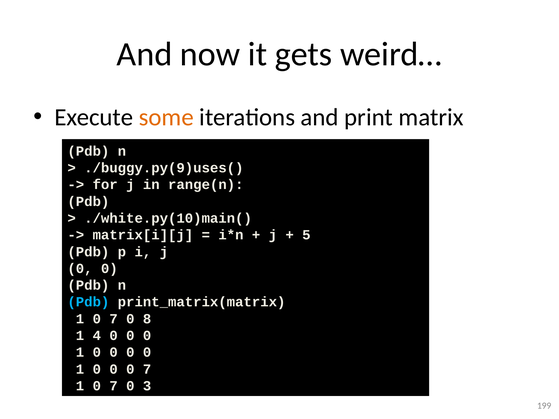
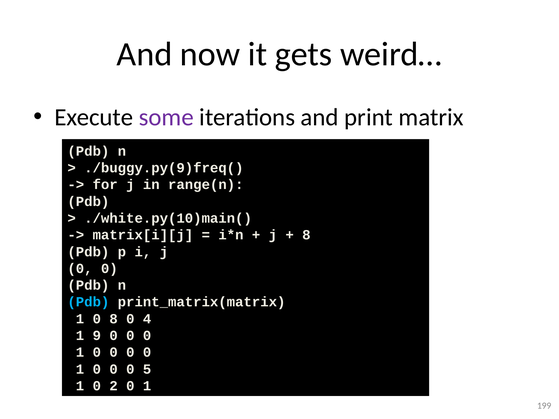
some colour: orange -> purple
./buggy.py(9)uses(: ./buggy.py(9)uses( -> ./buggy.py(9)freq(
5 at (306, 235): 5 -> 8
7 at (114, 319): 7 -> 8
8: 8 -> 4
4: 4 -> 9
0 0 7: 7 -> 5
7 at (114, 386): 7 -> 2
3 at (147, 386): 3 -> 1
